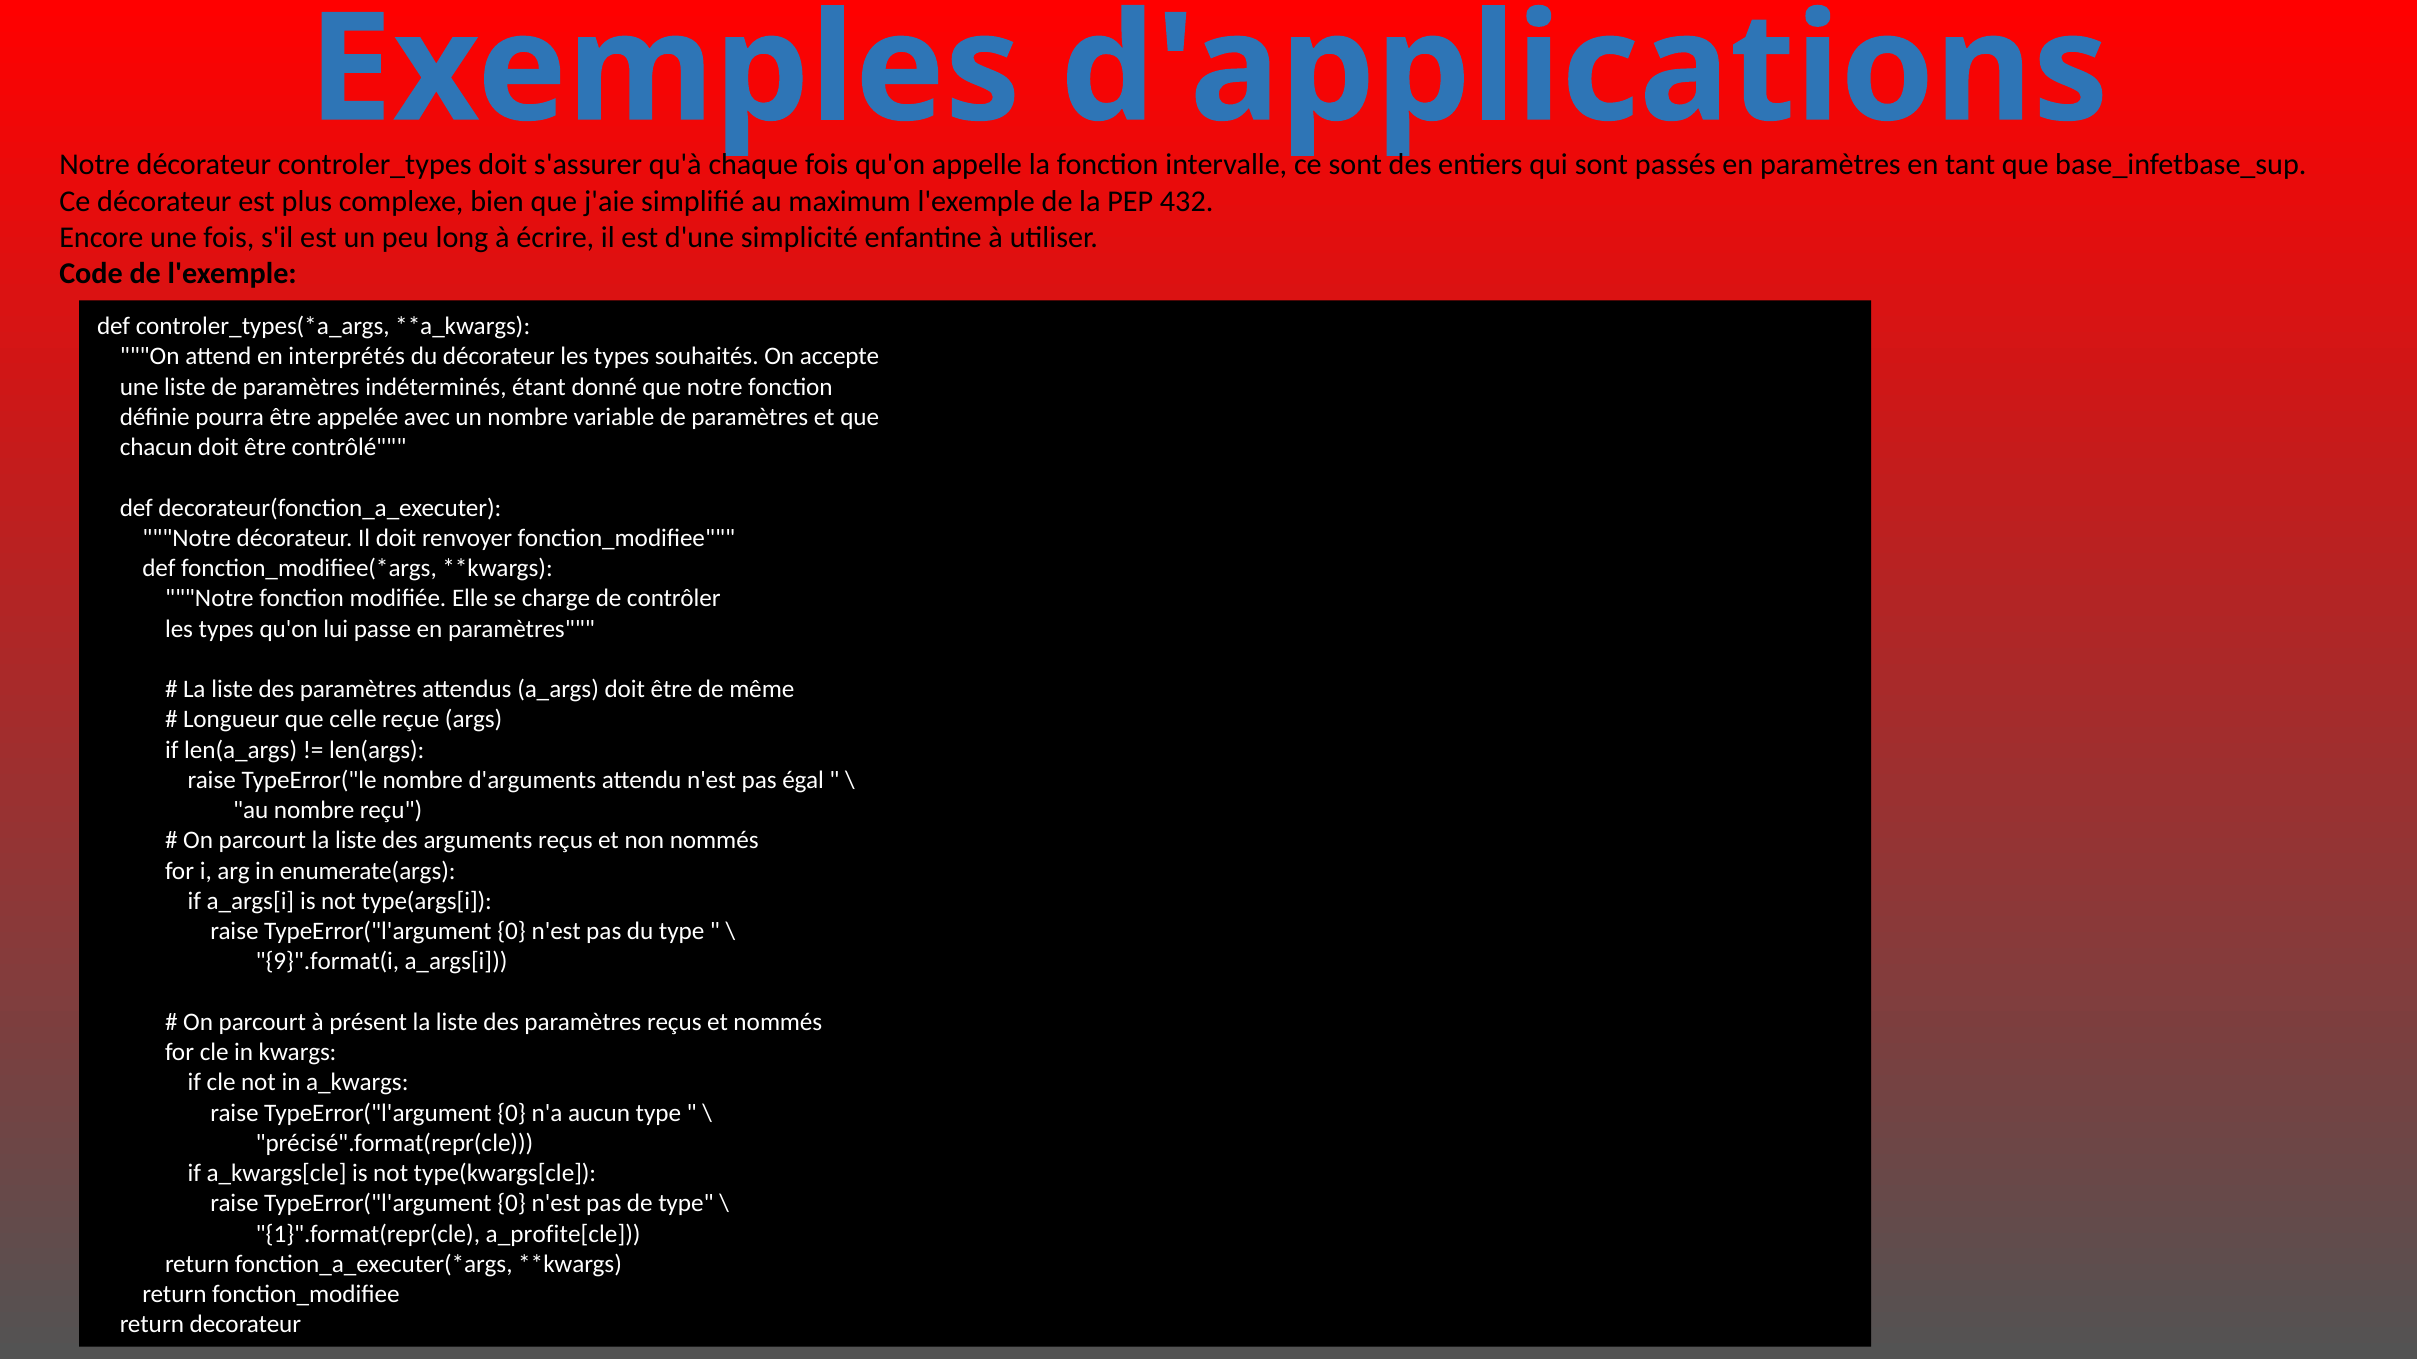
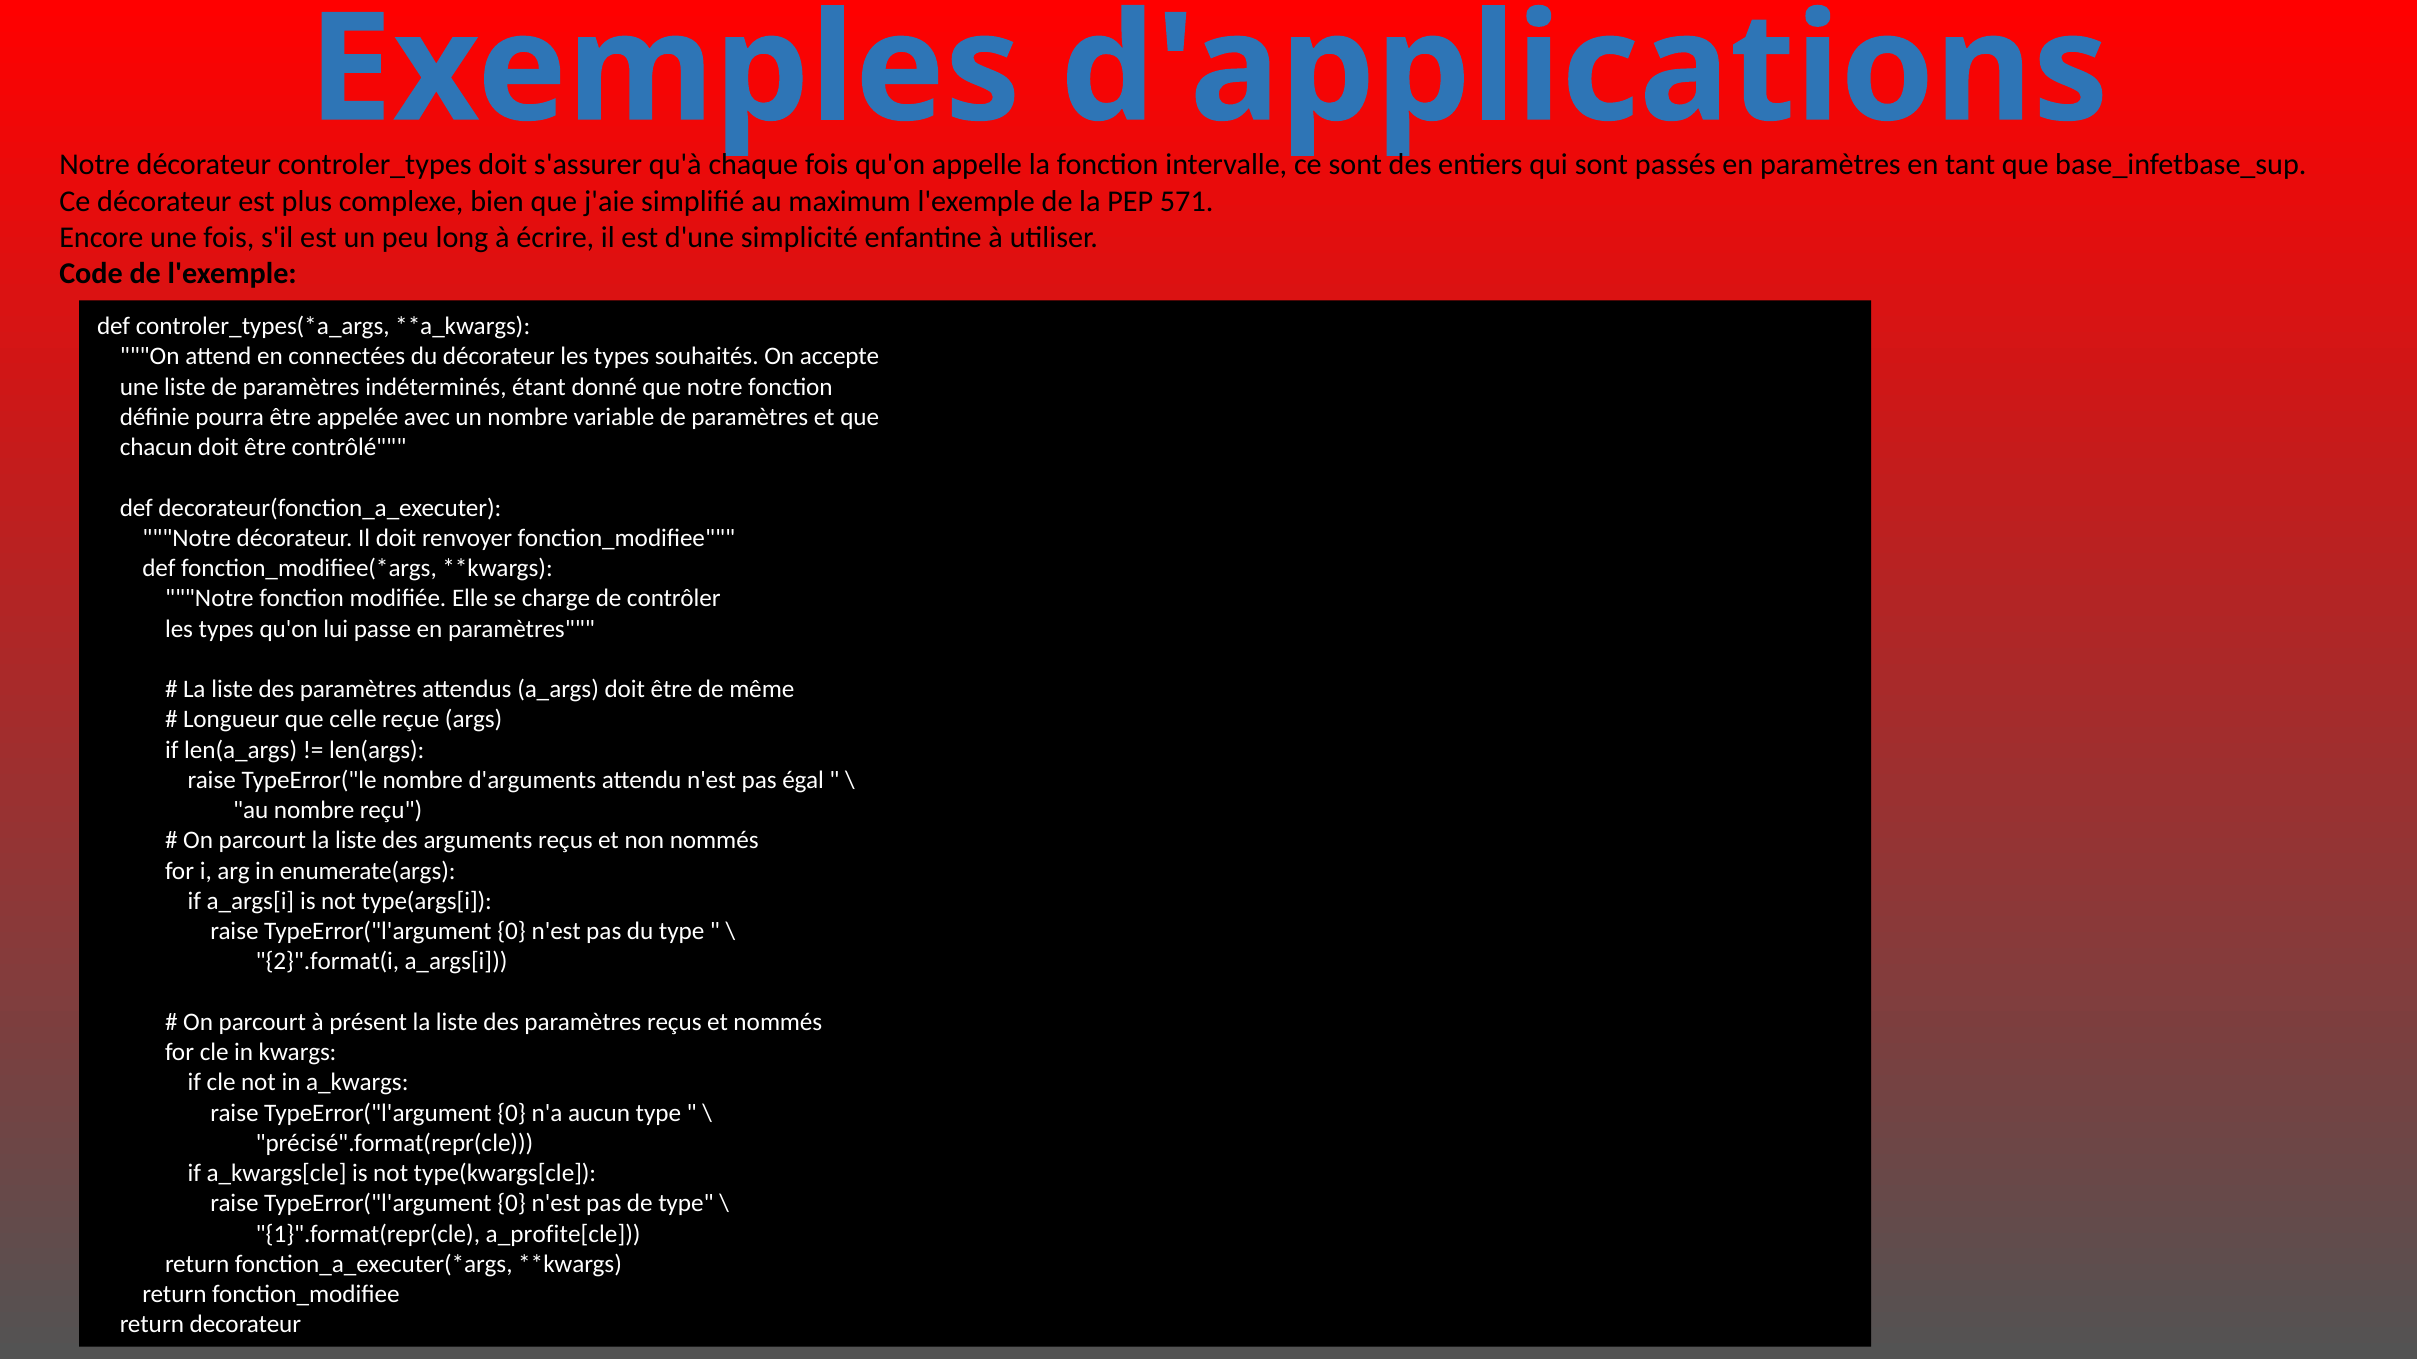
432: 432 -> 571
interprétés: interprétés -> connectées
9}".format(i: 9}".format(i -> 2}".format(i
